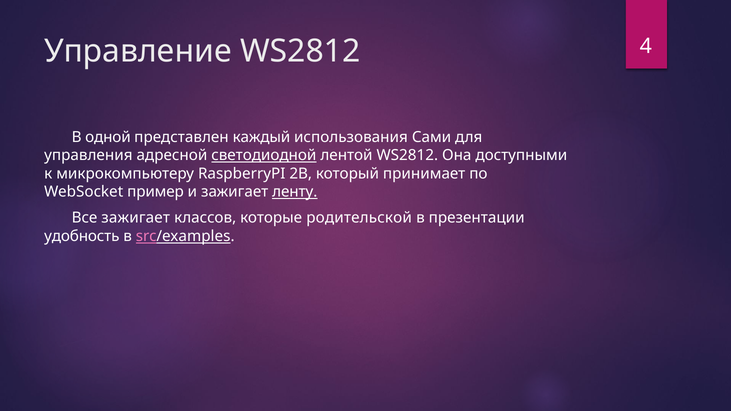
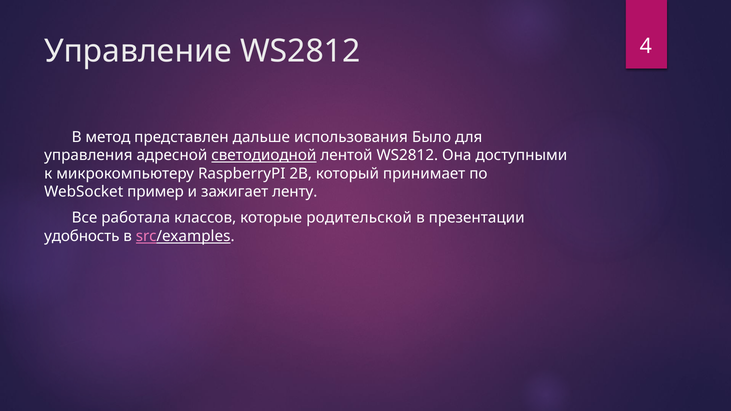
одной: одной -> метод
каждый: каждый -> дальше
Сами: Сами -> Было
ленту underline: present -> none
Все зажигает: зажигает -> работала
